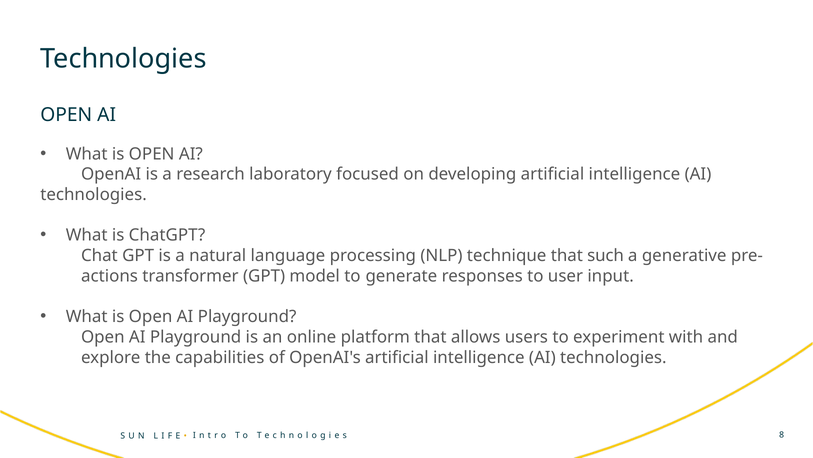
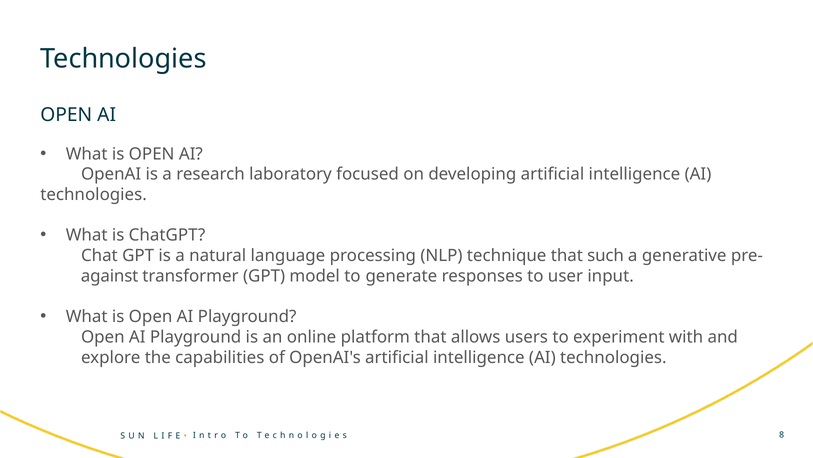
actions: actions -> against
